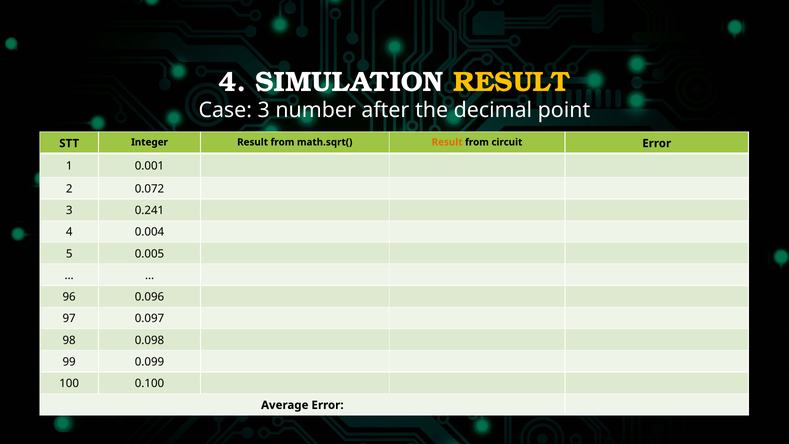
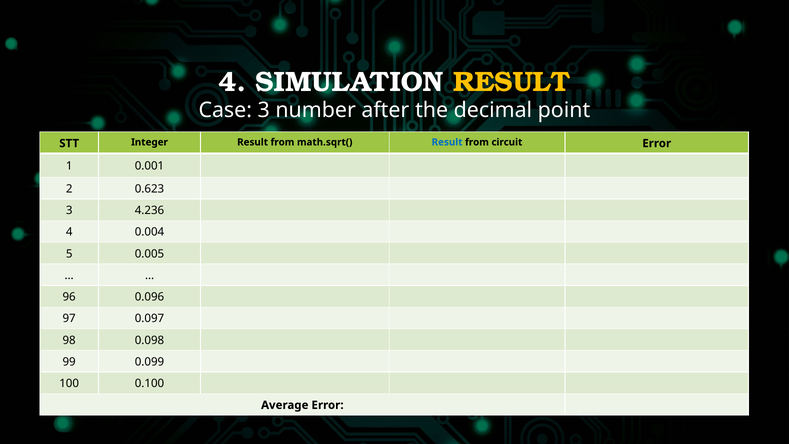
Result at (447, 142) colour: orange -> blue
0.072: 0.072 -> 0.623
0.241: 0.241 -> 4.236
